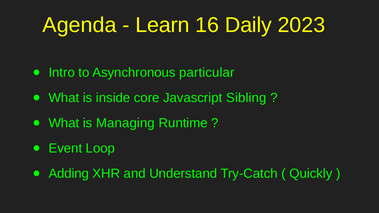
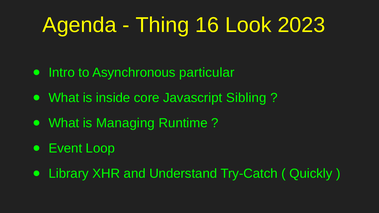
Learn: Learn -> Thing
Daily: Daily -> Look
Adding: Adding -> Library
